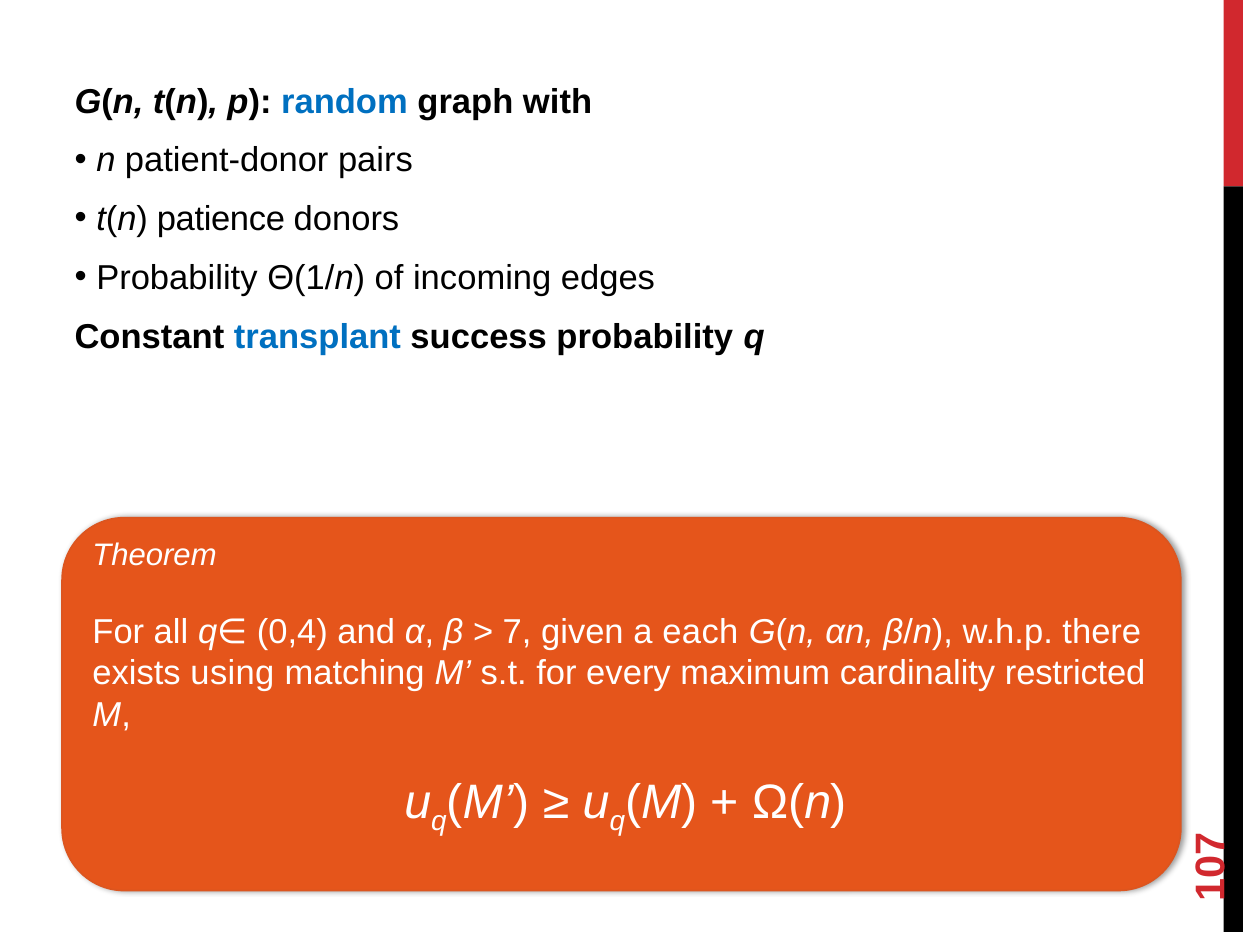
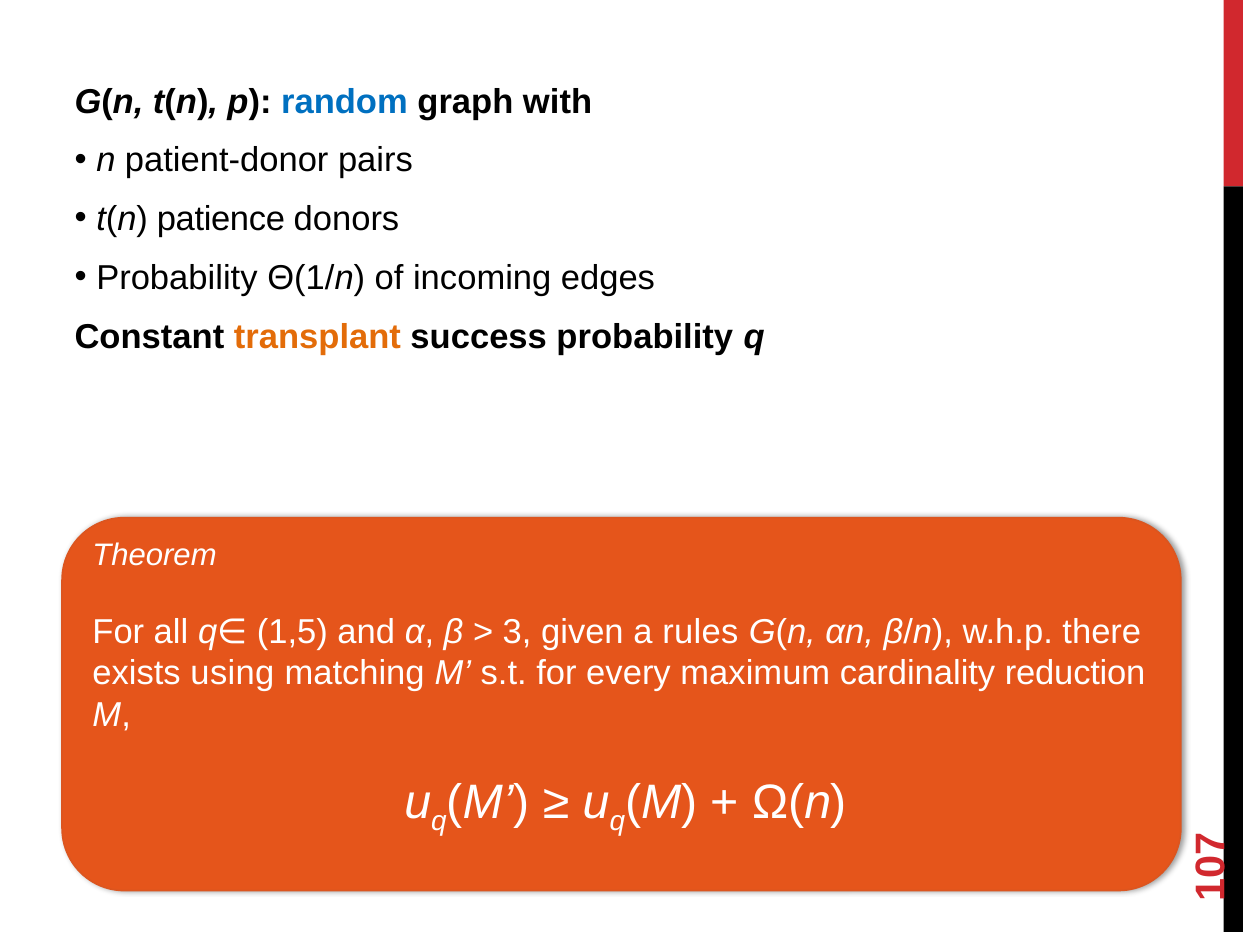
transplant colour: blue -> orange
0,4: 0,4 -> 1,5
7 at (517, 632): 7 -> 3
each: each -> rules
restricted: restricted -> reduction
